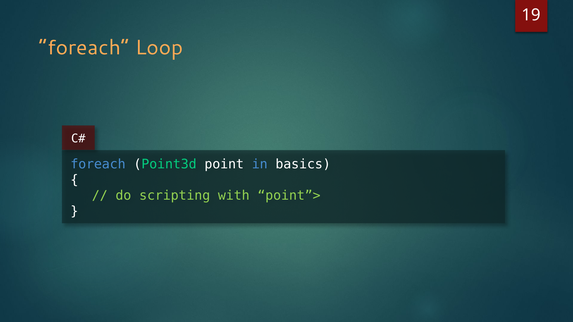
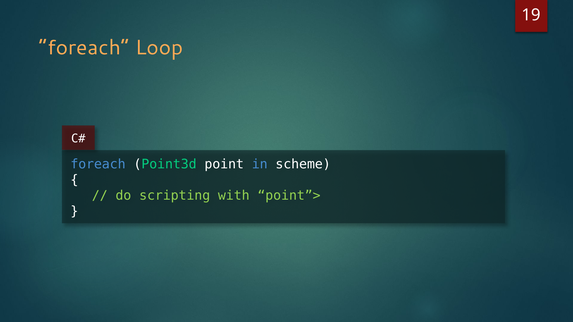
basics: basics -> scheme
